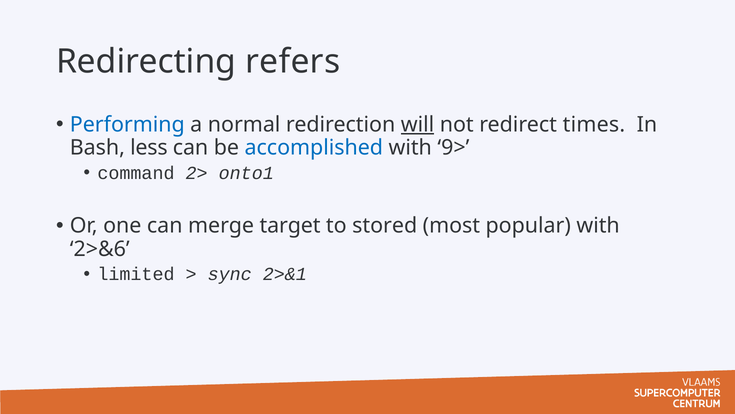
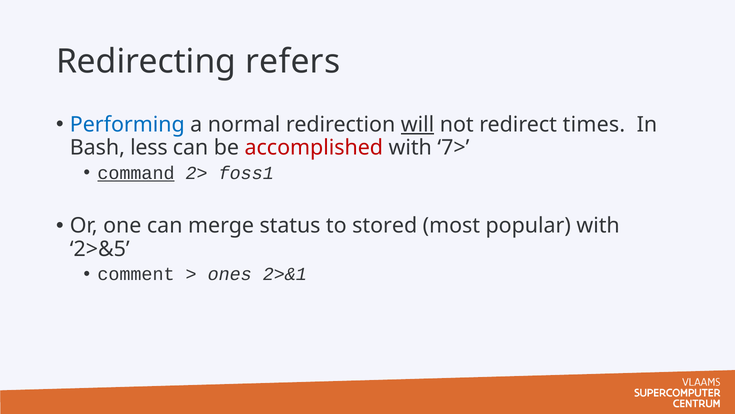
accomplished colour: blue -> red
9>: 9> -> 7>
command underline: none -> present
onto1: onto1 -> foss1
target: target -> status
2>&6: 2>&6 -> 2>&5
limited: limited -> comment
sync: sync -> ones
